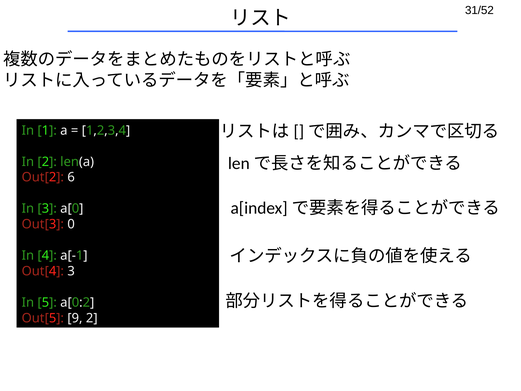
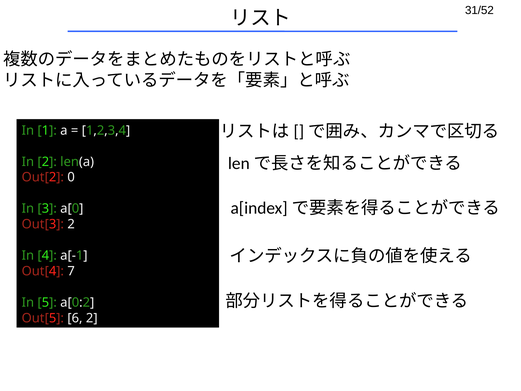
6: 6 -> 0
Out[3 0: 0 -> 2
Out[4 3: 3 -> 7
9: 9 -> 6
